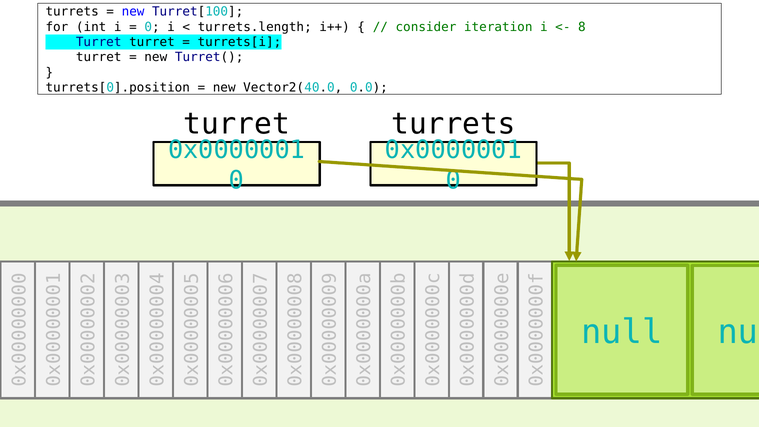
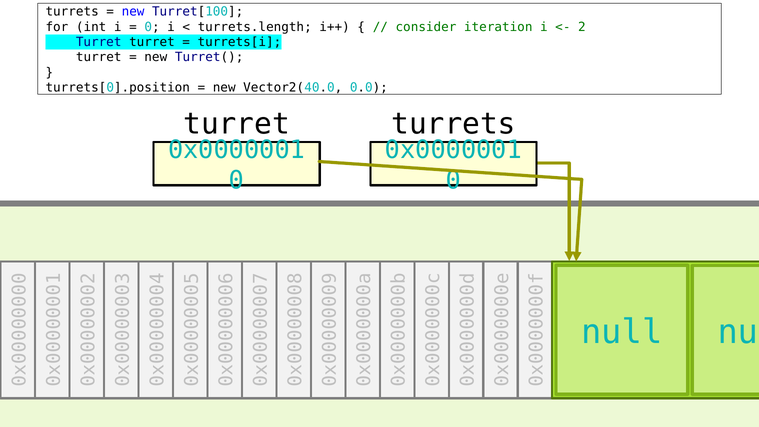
8 at (582, 27): 8 -> 2
